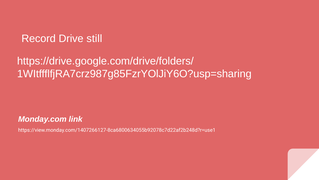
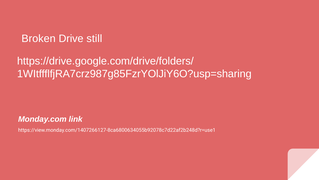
Record: Record -> Broken
